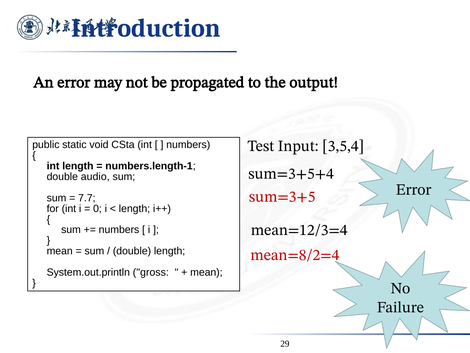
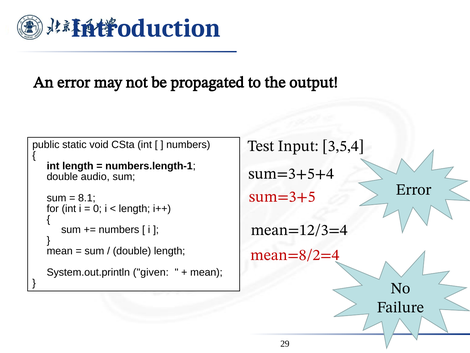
7.7: 7.7 -> 8.1
gross: gross -> given
